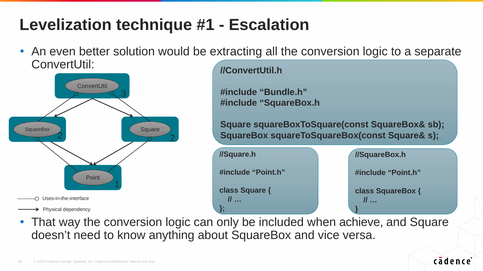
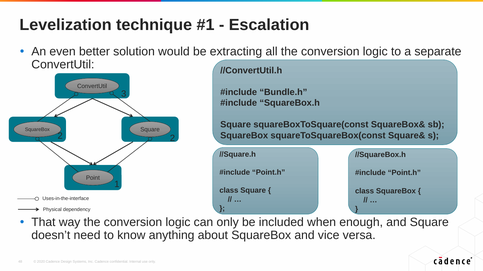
achieve: achieve -> enough
